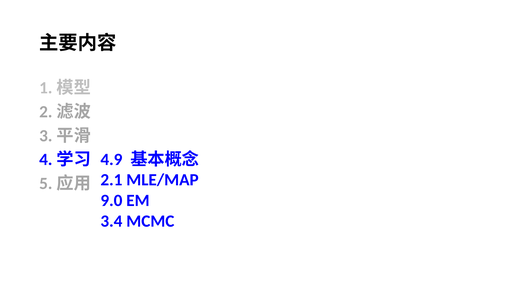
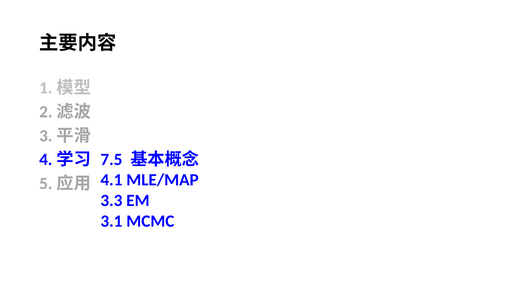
4.9: 4.9 -> 7.5
2.1: 2.1 -> 4.1
9.0: 9.0 -> 3.3
3.4: 3.4 -> 3.1
